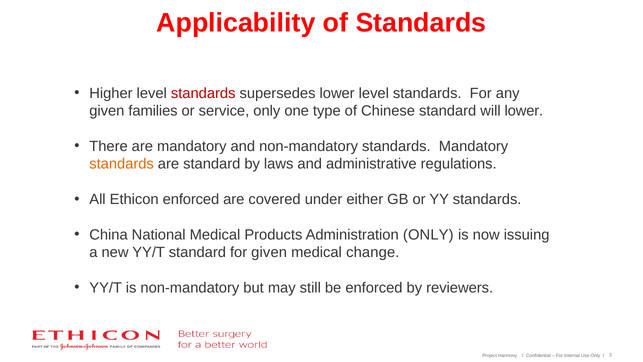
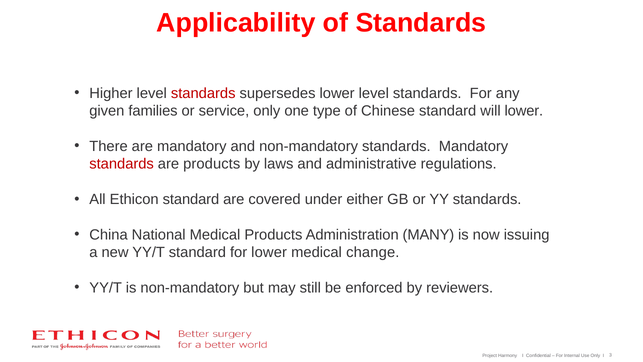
standards at (122, 164) colour: orange -> red
are standard: standard -> products
Ethicon enforced: enforced -> standard
Administration ONLY: ONLY -> MANY
for given: given -> lower
